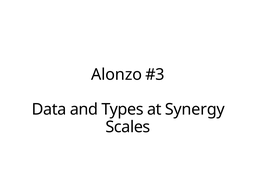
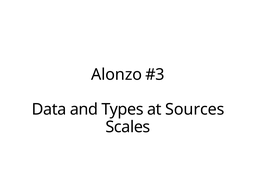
Synergy: Synergy -> Sources
